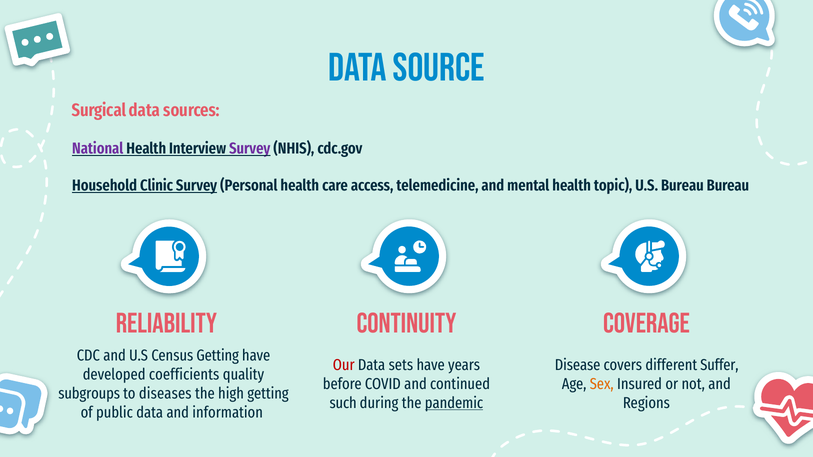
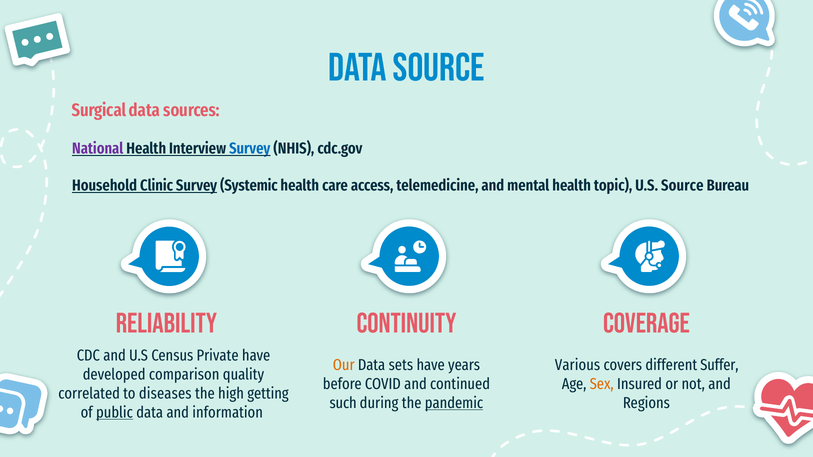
Survey at (250, 149) colour: purple -> blue
Personal: Personal -> Systemic
U.S Bureau: Bureau -> Source
Census Getting: Getting -> Private
Our colour: red -> orange
Disease: Disease -> Various
coefficients: coefficients -> comparison
subgroups: subgroups -> correlated
public underline: none -> present
